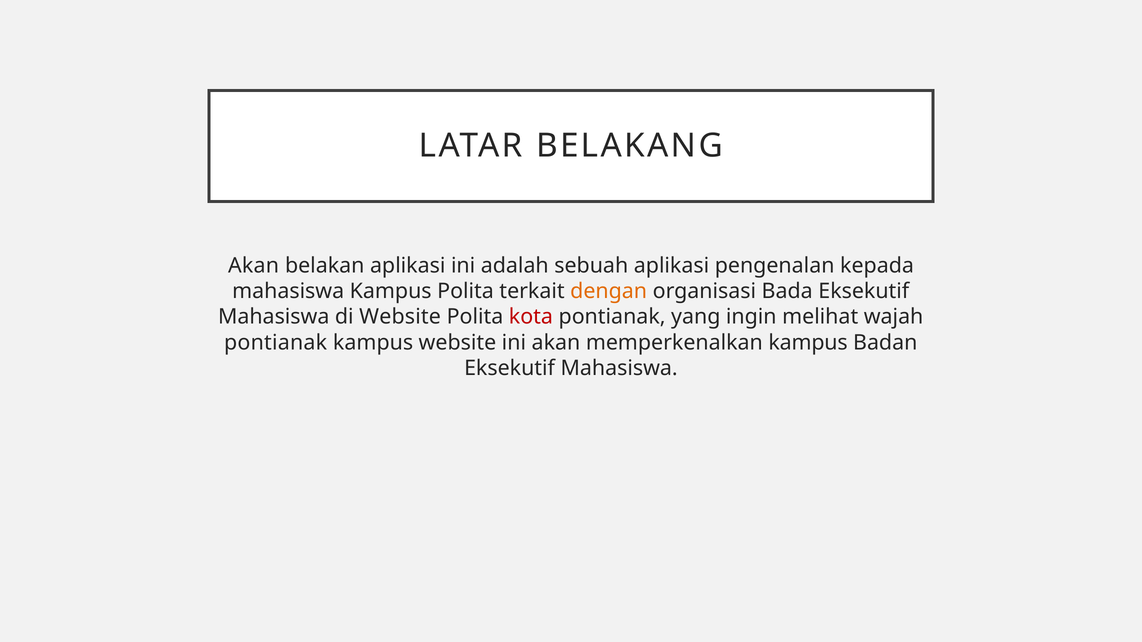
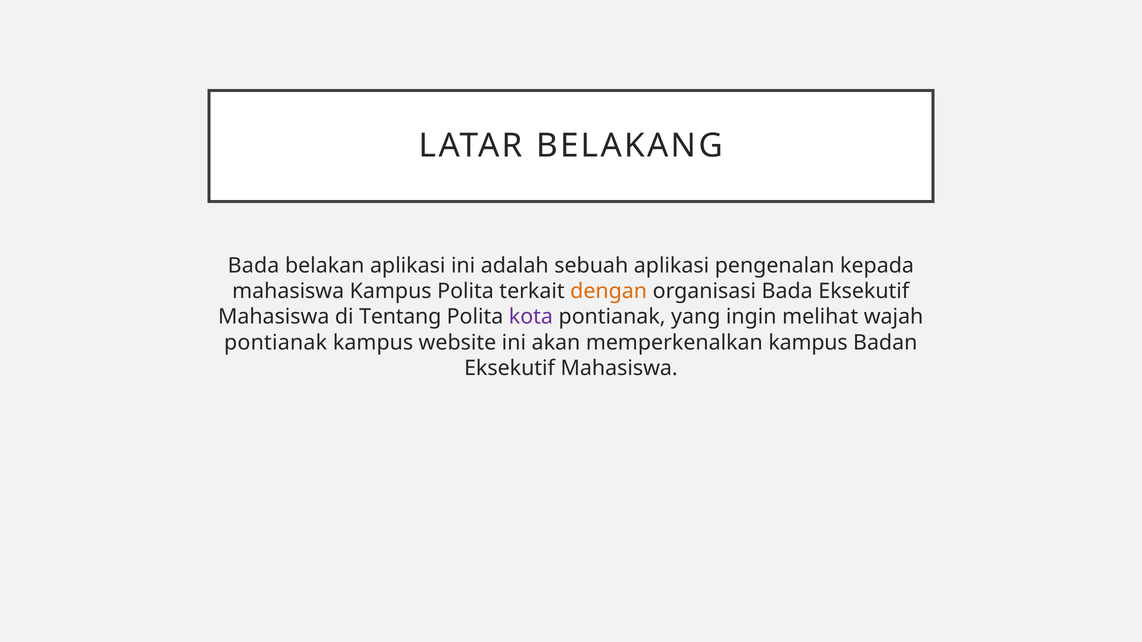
Akan at (254, 266): Akan -> Bada
di Website: Website -> Tentang
kota colour: red -> purple
